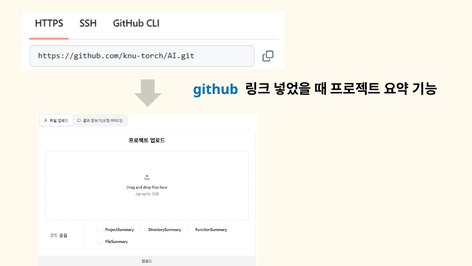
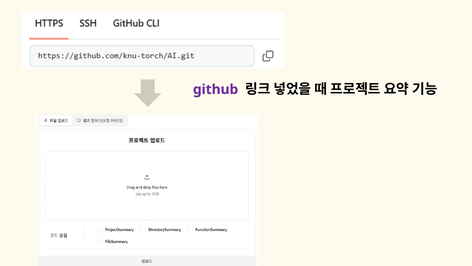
github colour: blue -> purple
